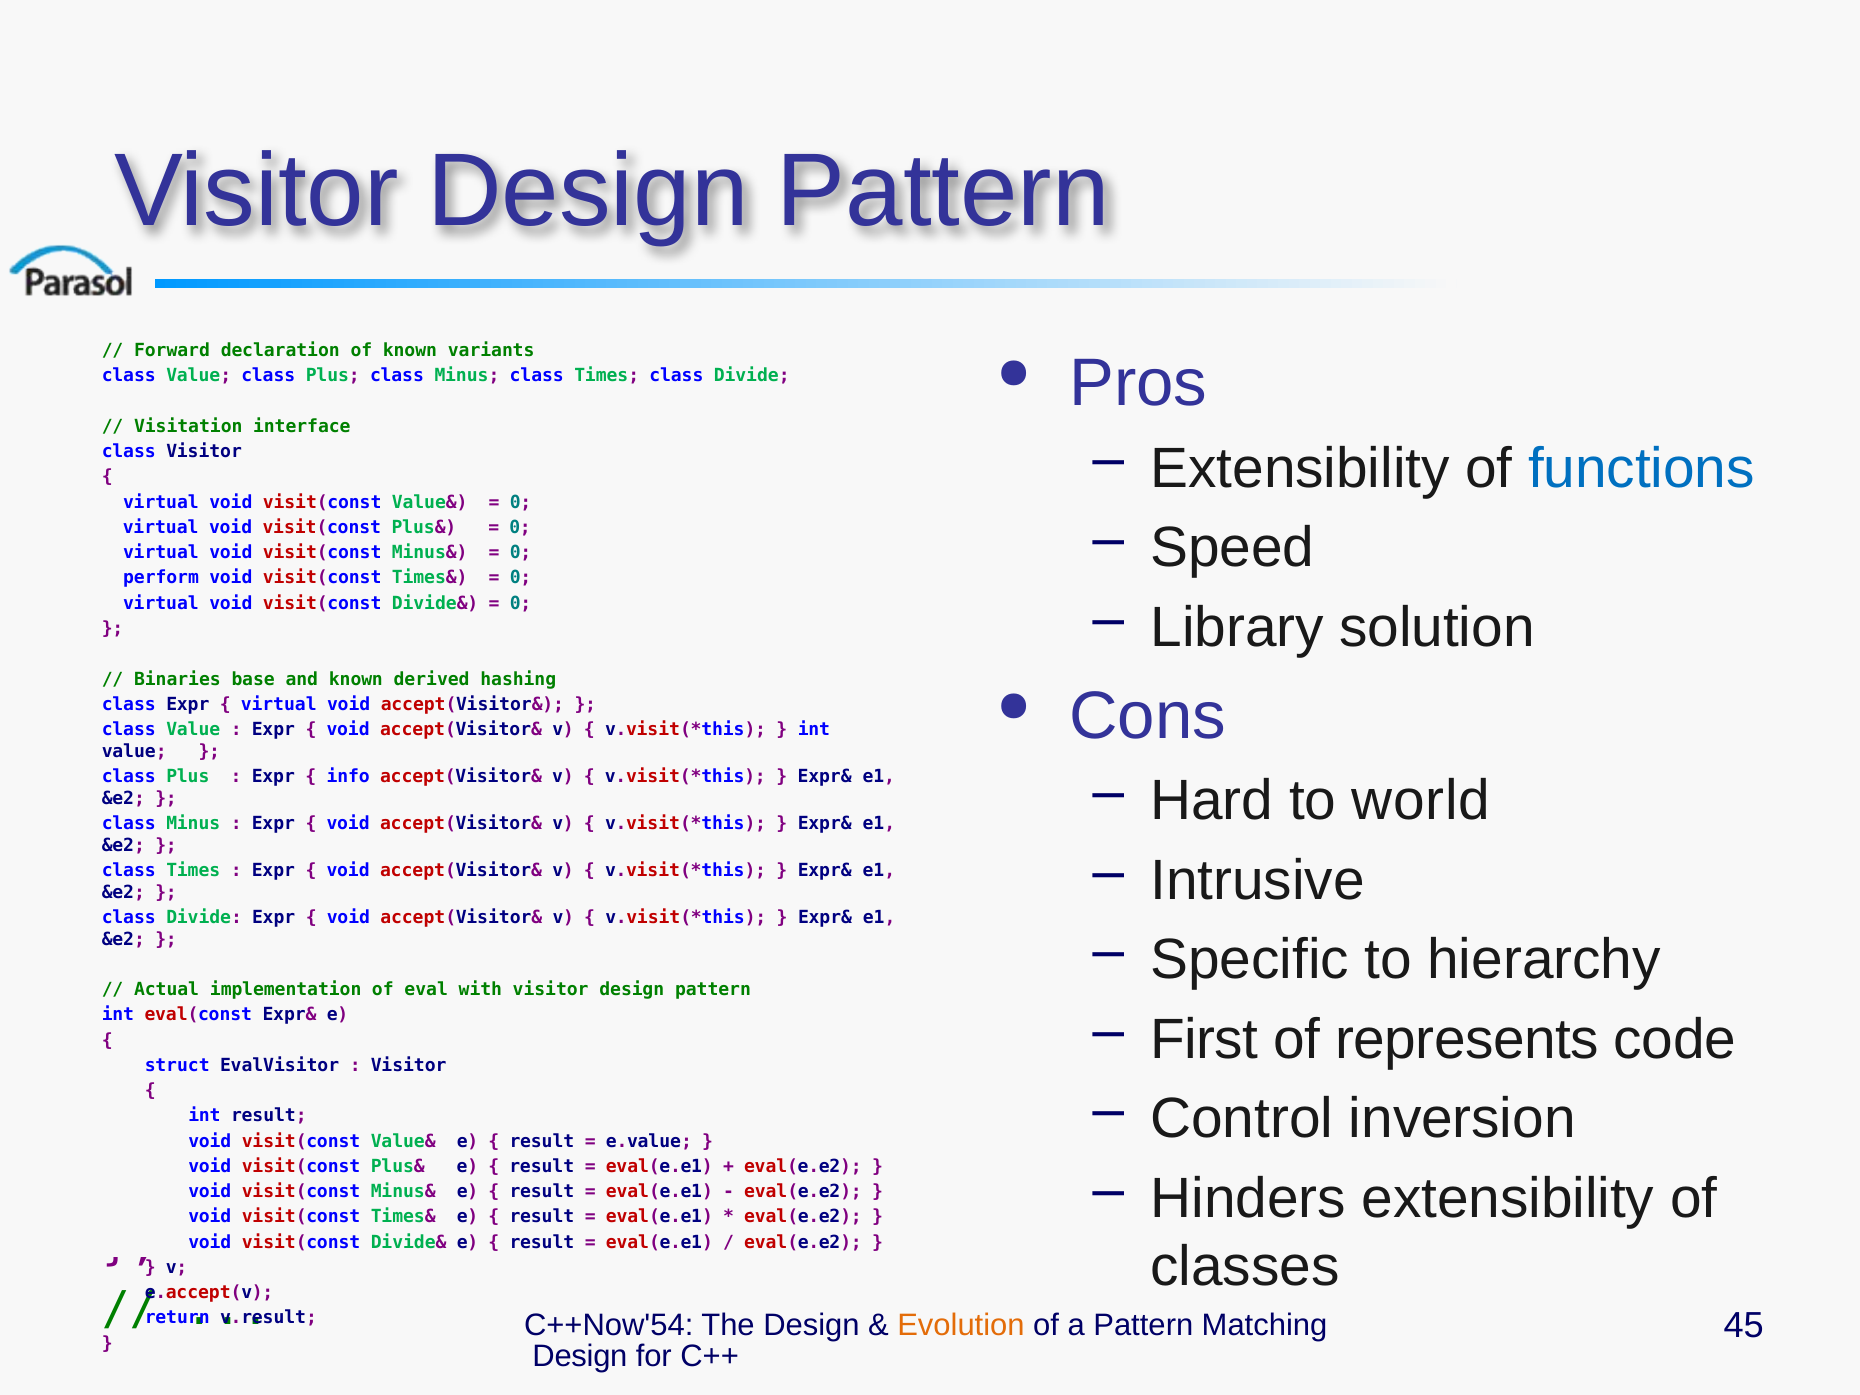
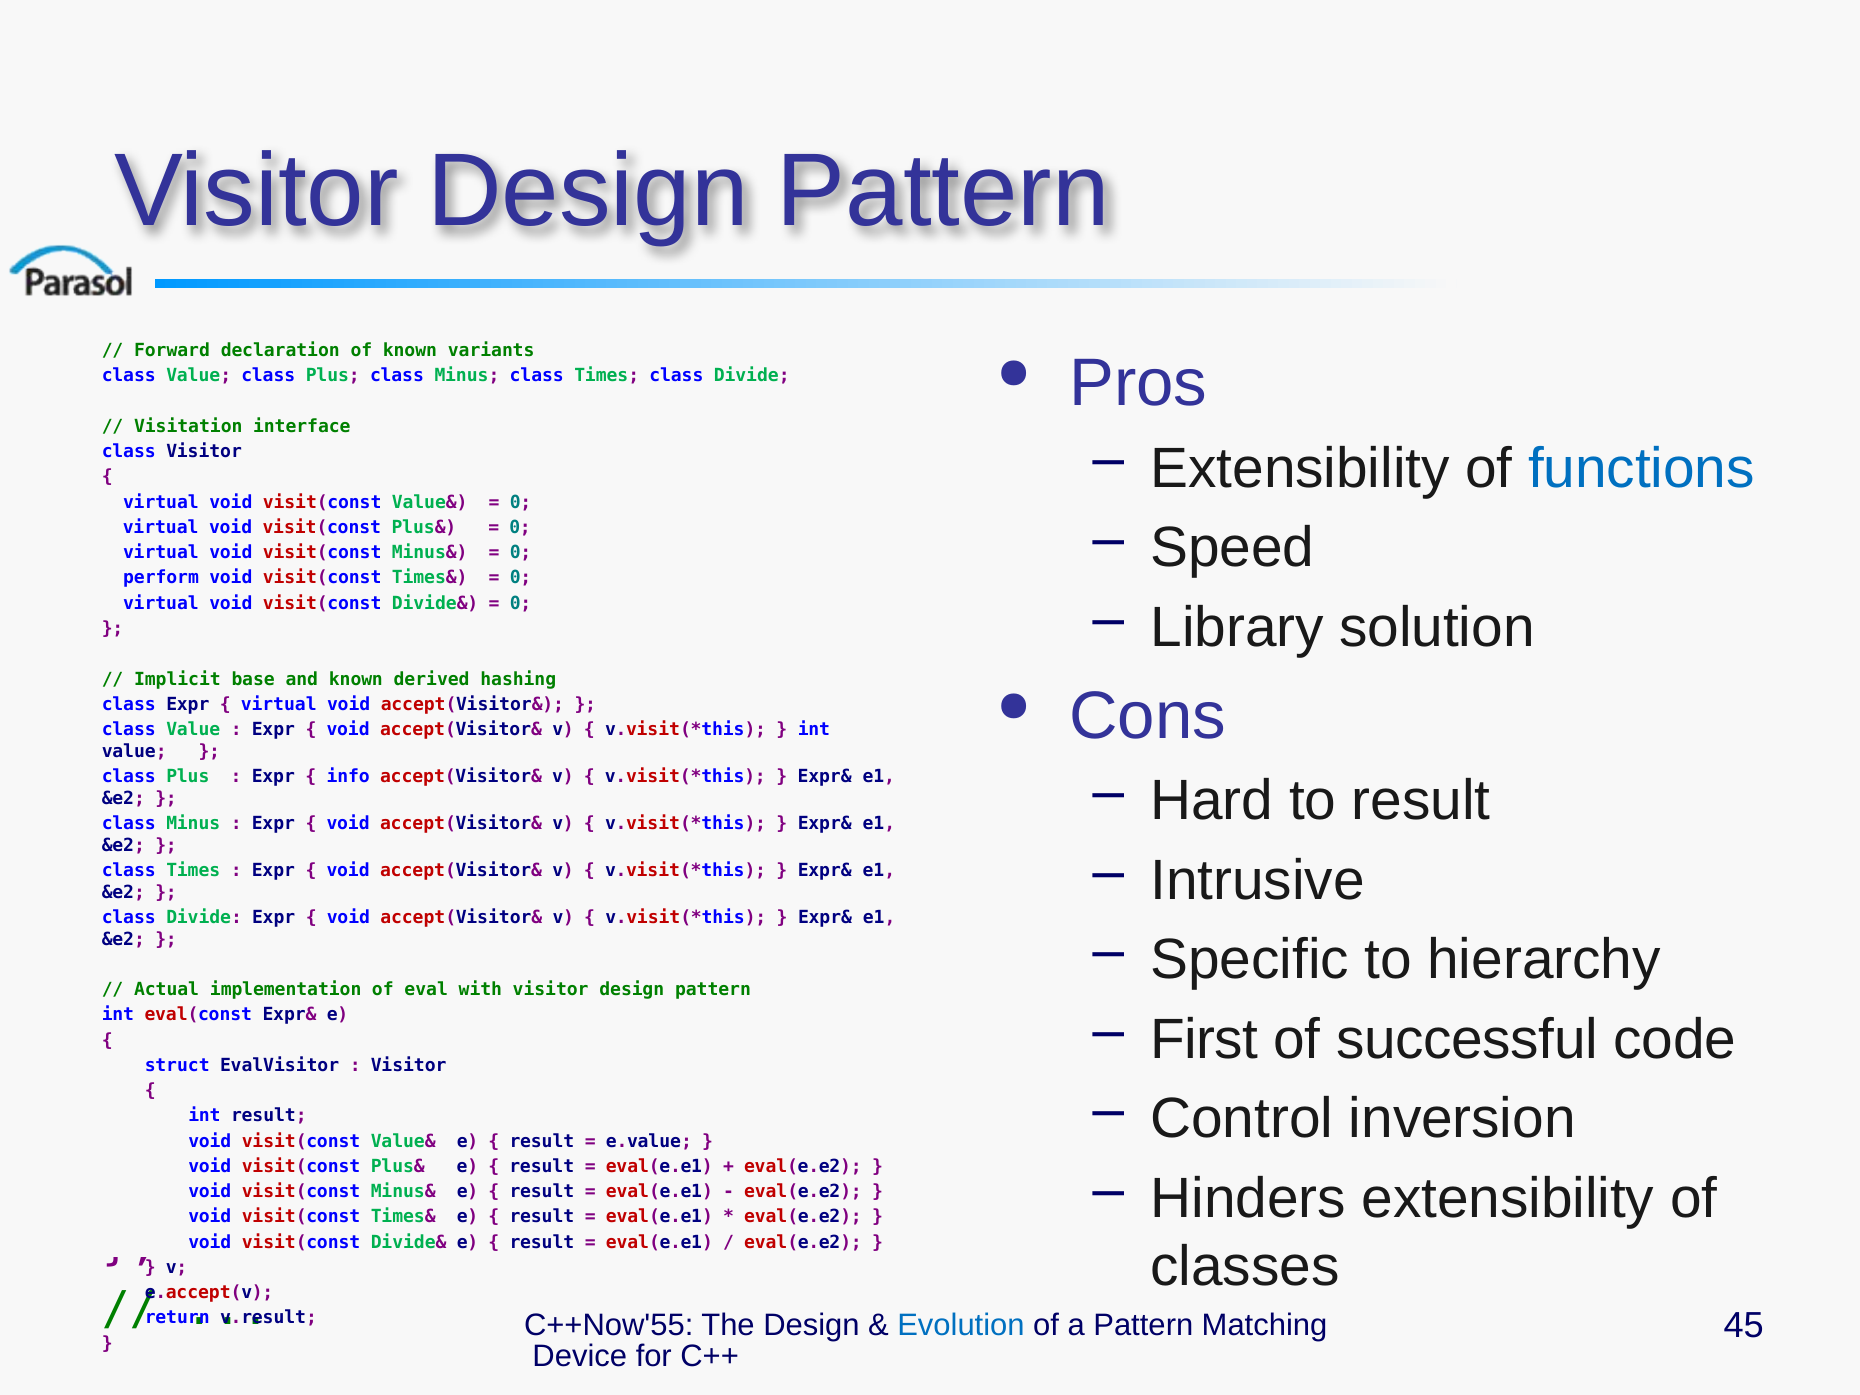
Binaries: Binaries -> Implicit
to world: world -> result
represents: represents -> successful
C++Now'54: C++Now'54 -> C++Now'55
Evolution colour: orange -> blue
Design at (580, 1356): Design -> Device
